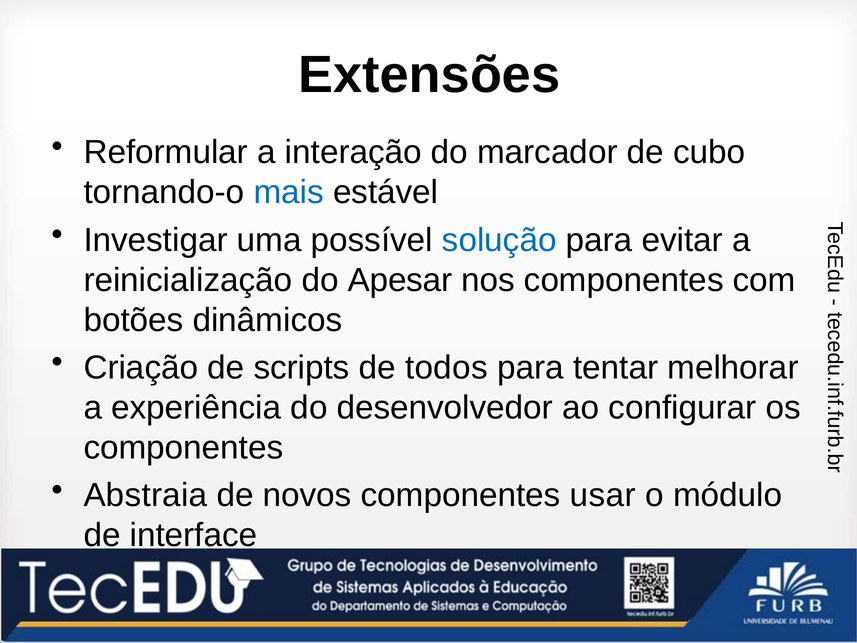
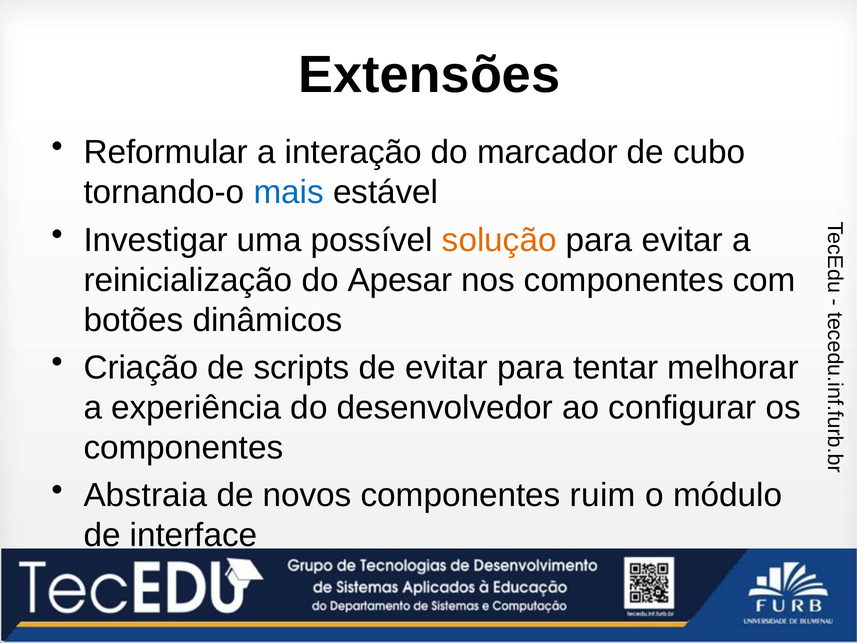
solução colour: blue -> orange
de todos: todos -> evitar
usar: usar -> ruim
